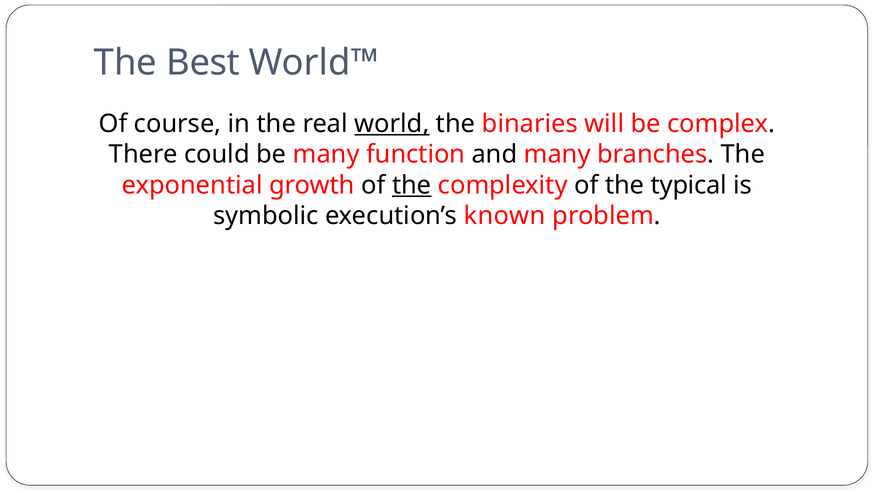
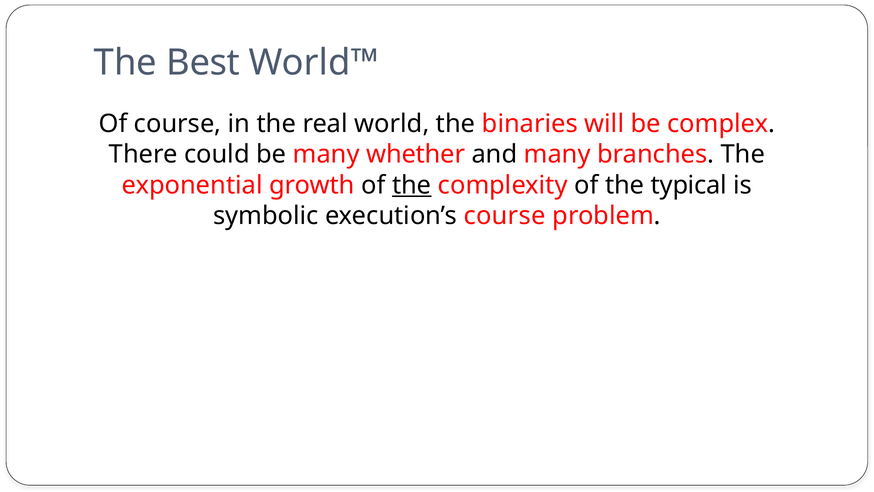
world underline: present -> none
function: function -> whether
execution’s known: known -> course
